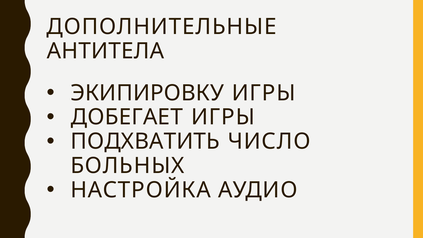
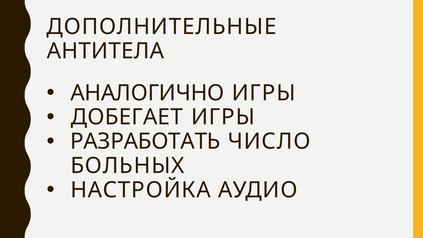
ЭКИПИРОВКУ: ЭКИПИРОВКУ -> АНАЛОГИЧНО
ПОДХВАТИТЬ: ПОДХВАТИТЬ -> РАЗРАБОТАТЬ
